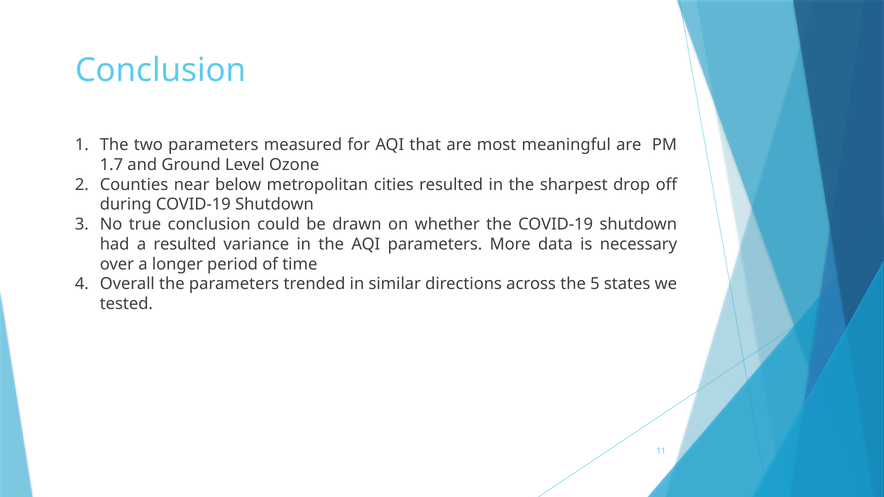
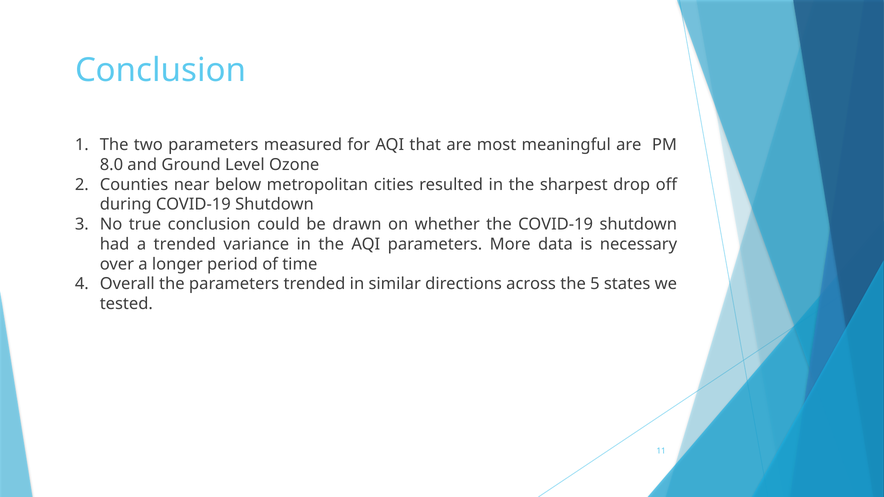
1.7: 1.7 -> 8.0
a resulted: resulted -> trended
